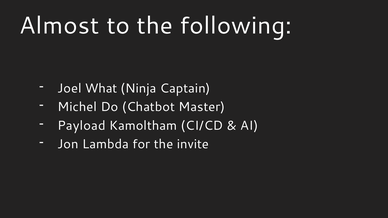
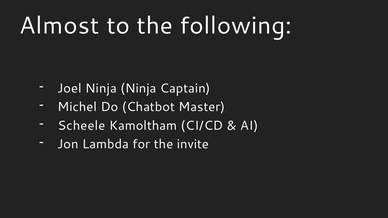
Joel What: What -> Ninja
Payload: Payload -> Scheele
